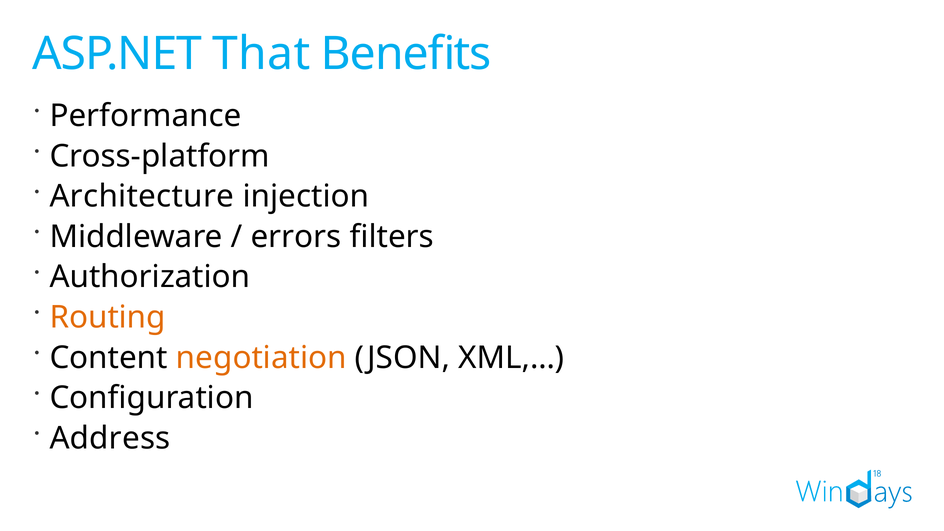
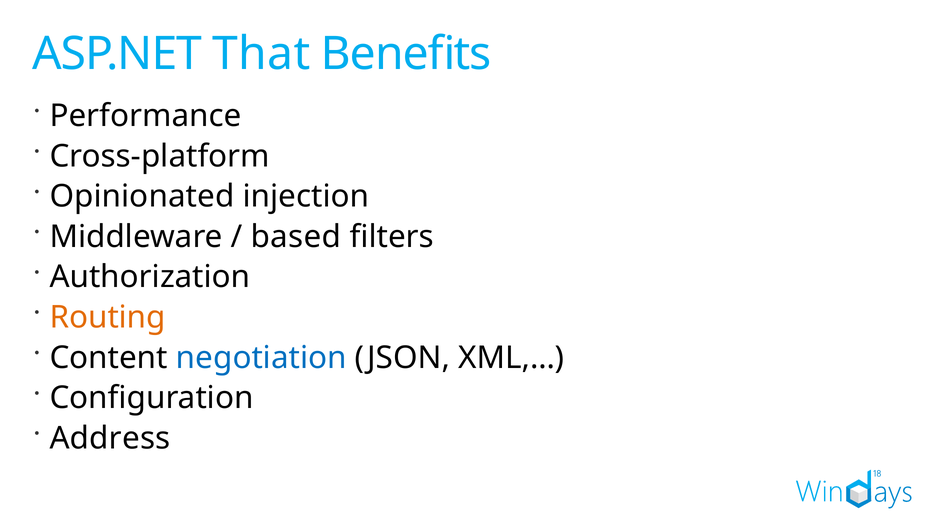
Architecture: Architecture -> Opinionated
errors: errors -> based
negotiation colour: orange -> blue
